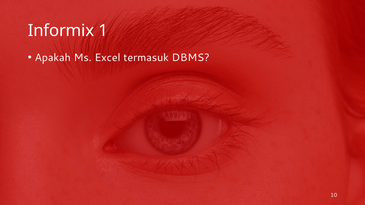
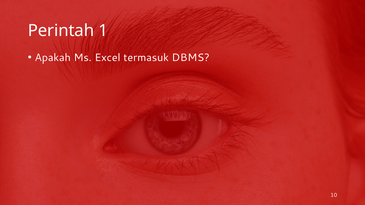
Informix: Informix -> Perintah
